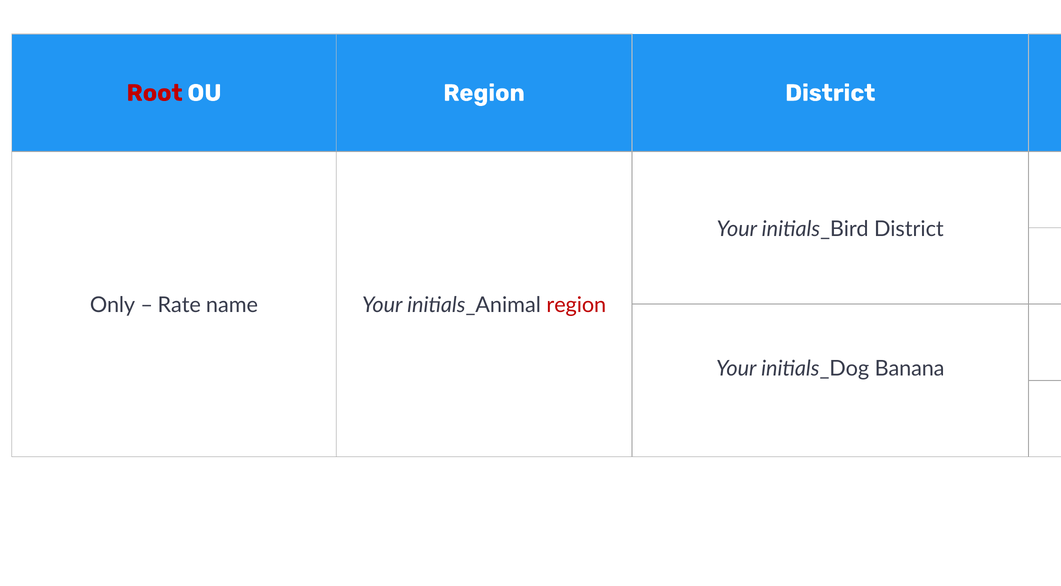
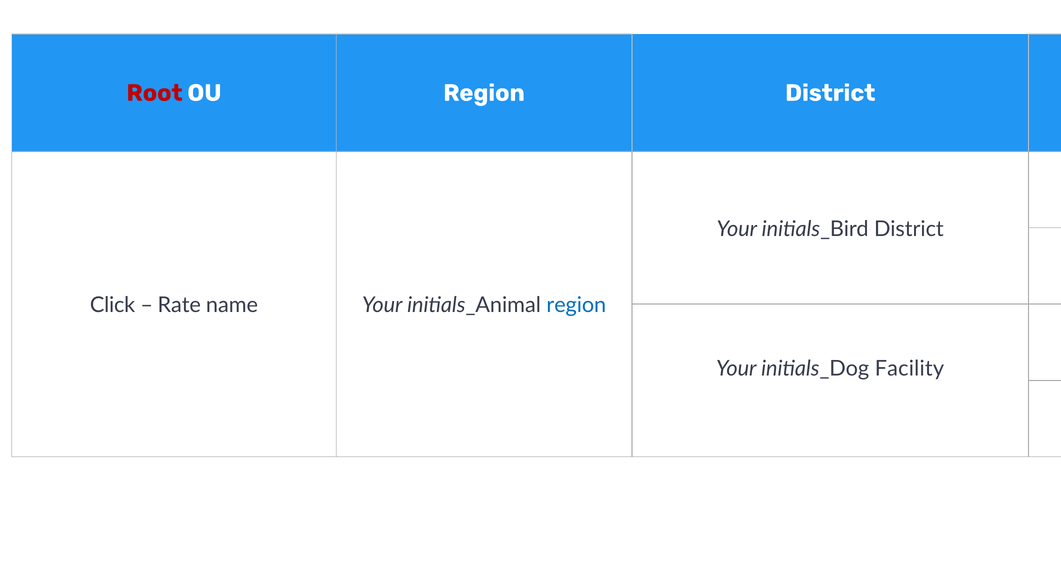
Only: Only -> Click
region at (576, 305) colour: red -> blue
Banana at (910, 369): Banana -> Facility
